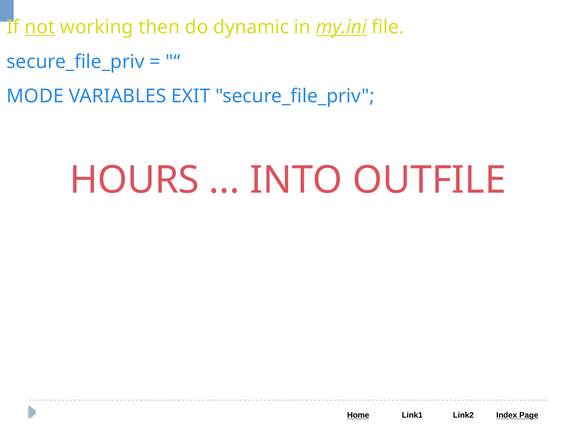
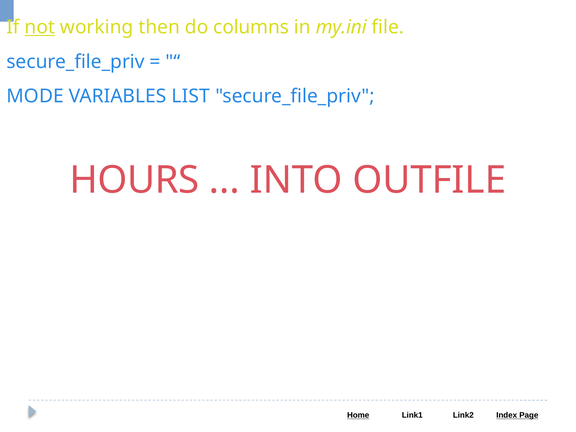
dynamic: dynamic -> columns
my.ini underline: present -> none
EXIT: EXIT -> LIST
